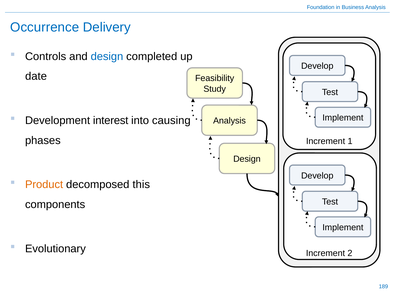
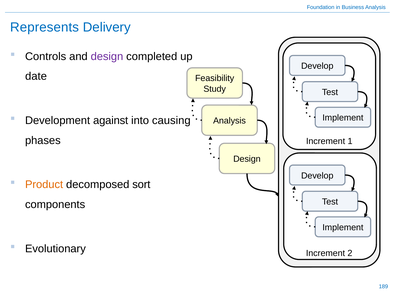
Occurrence: Occurrence -> Represents
design at (107, 56) colour: blue -> purple
interest: interest -> against
this: this -> sort
